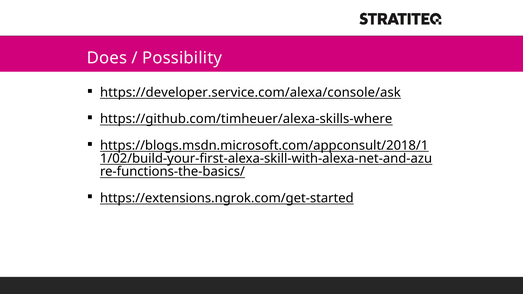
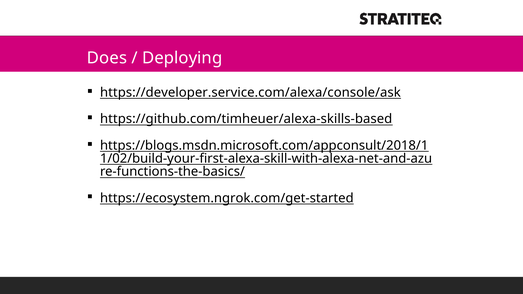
Possibility: Possibility -> Deploying
https://github.com/timheuer/alexa-skills-where: https://github.com/timheuer/alexa-skills-where -> https://github.com/timheuer/alexa-skills-based
https://extensions.ngrok.com/get-started: https://extensions.ngrok.com/get-started -> https://ecosystem.ngrok.com/get-started
